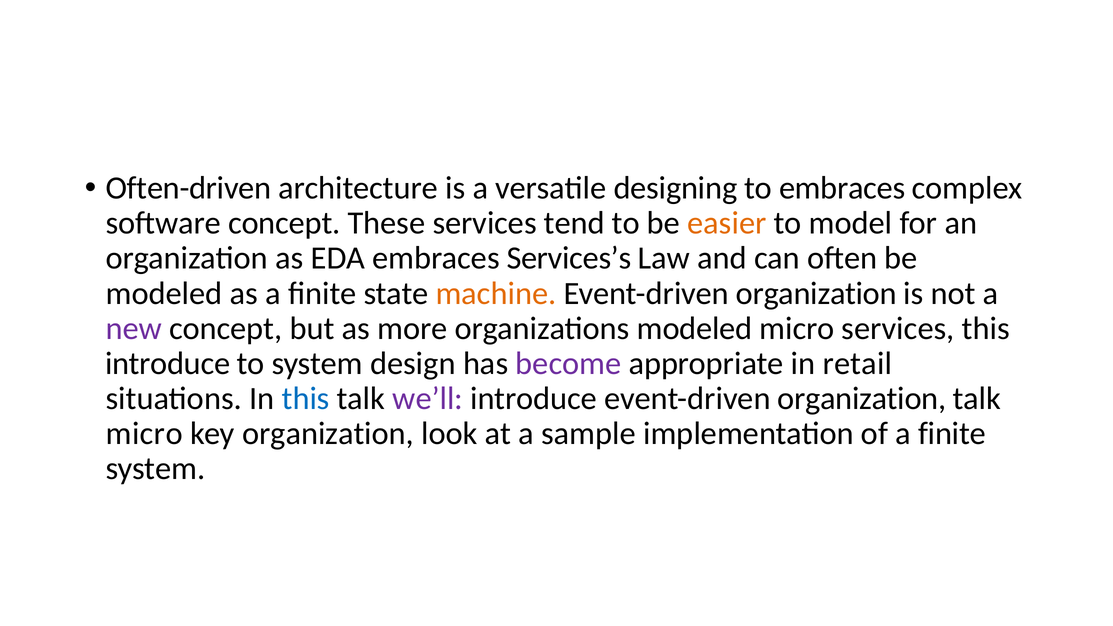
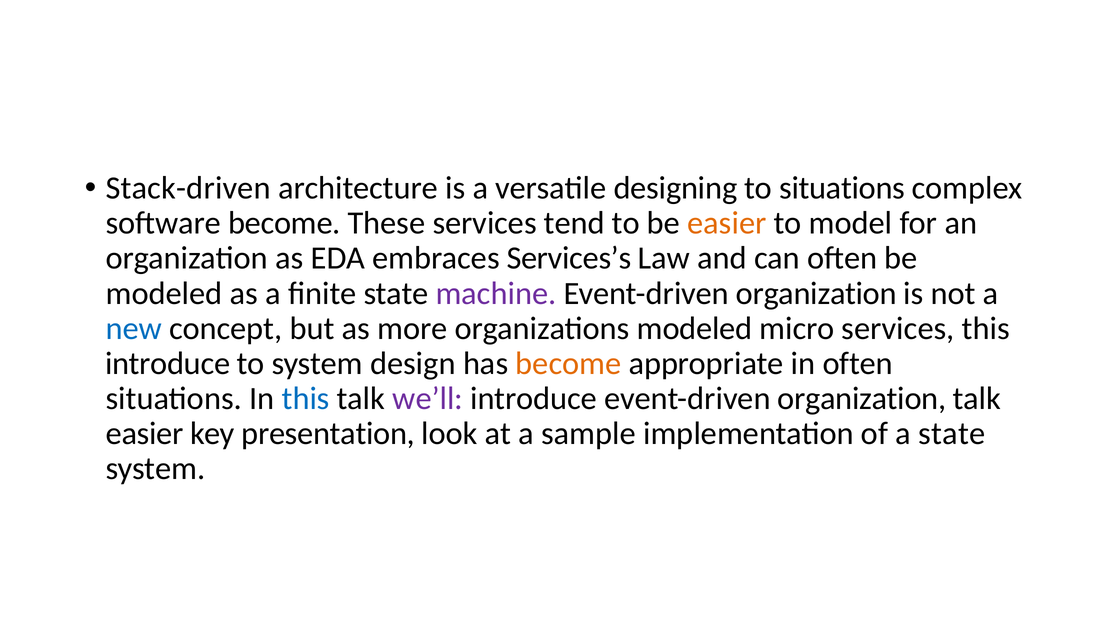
Often-driven: Often-driven -> Stack-driven
to embraces: embraces -> situations
software concept: concept -> become
machine colour: orange -> purple
new colour: purple -> blue
become at (568, 364) colour: purple -> orange
in retail: retail -> often
micro at (144, 434): micro -> easier
key organization: organization -> presentation
of a finite: finite -> state
